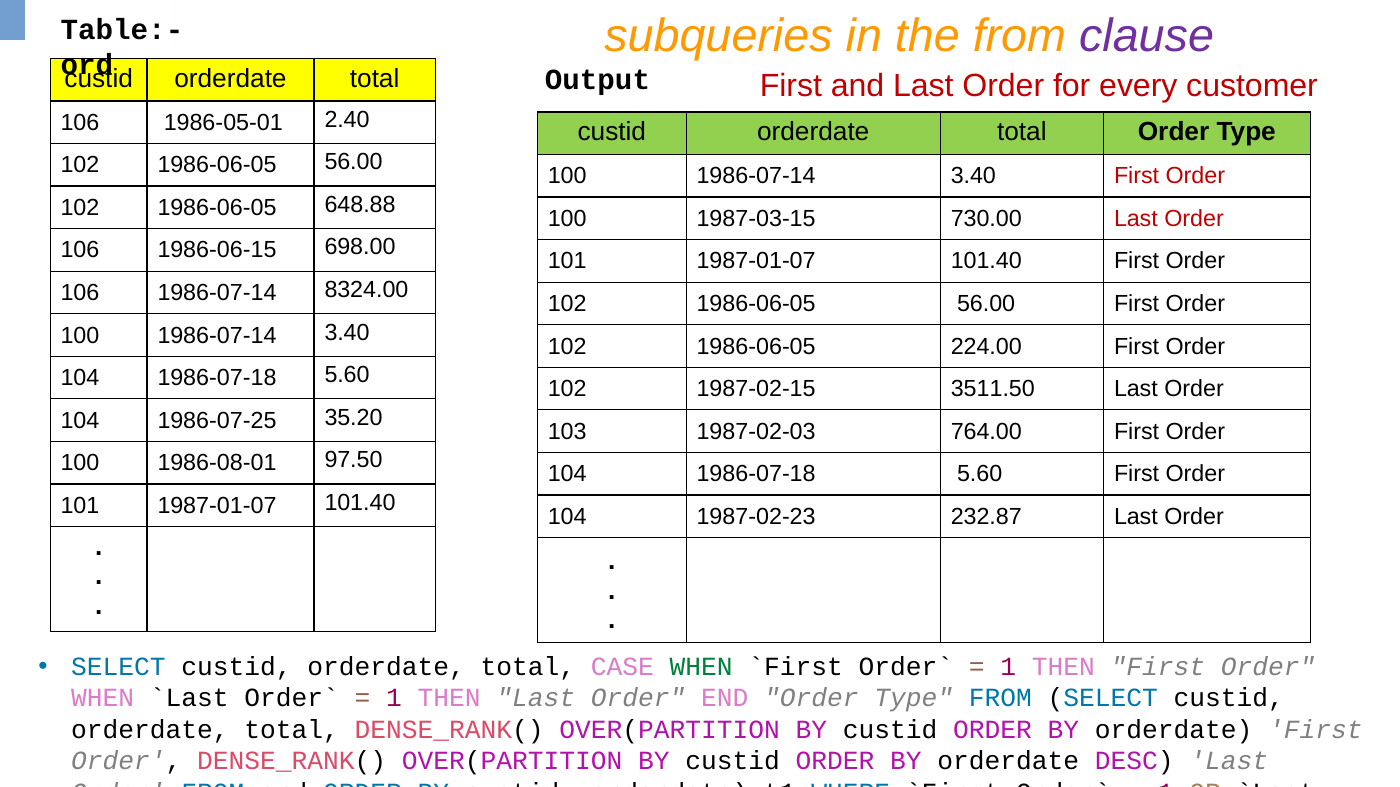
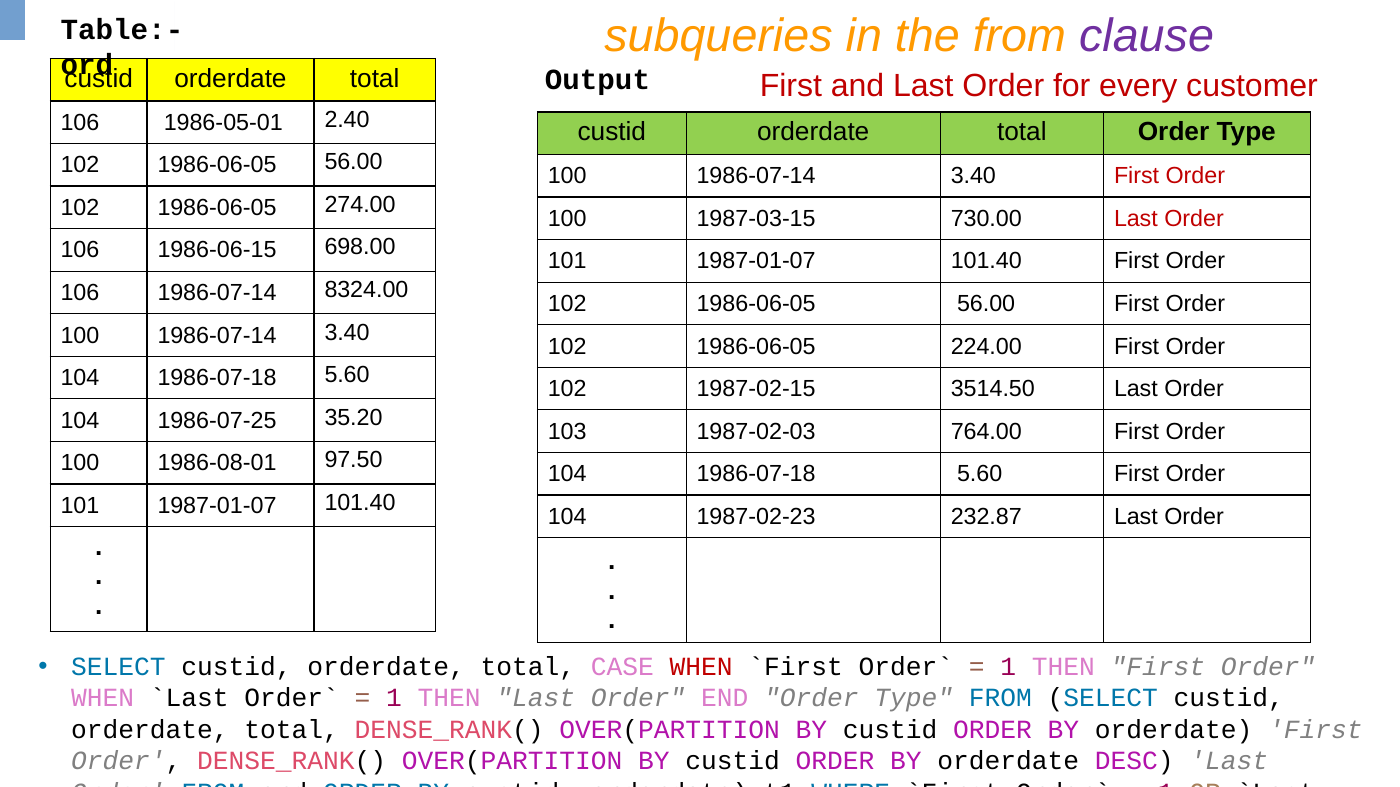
648.88: 648.88 -> 274.00
3511.50: 3511.50 -> 3514.50
WHEN at (701, 667) colour: green -> red
